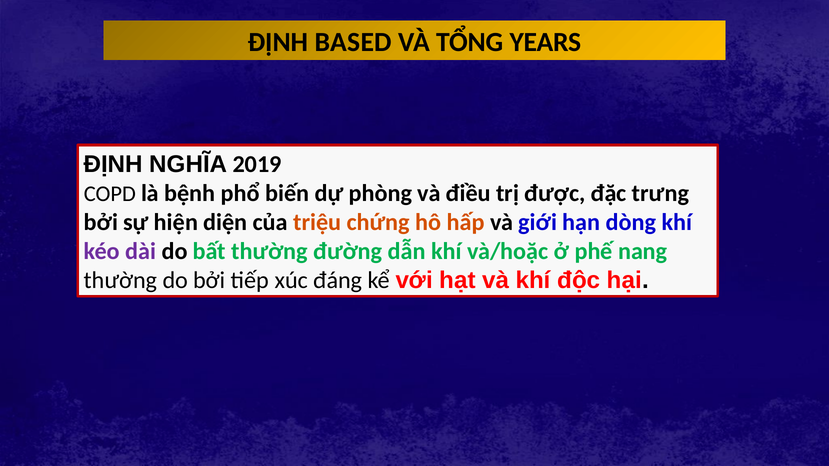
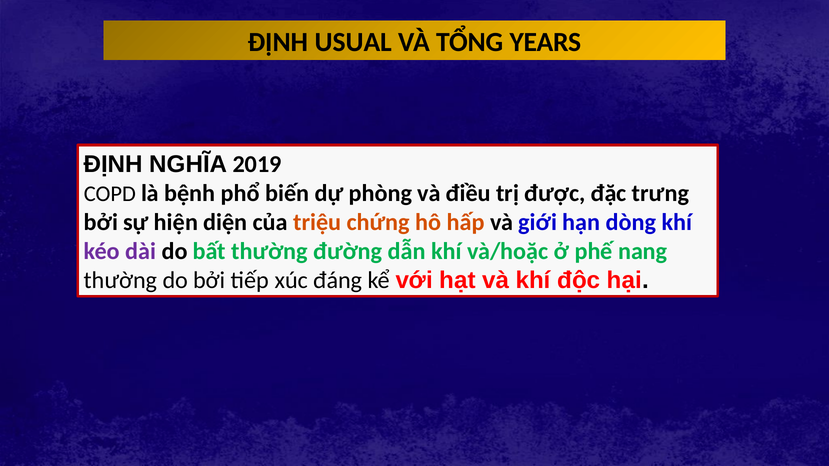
BASED: BASED -> USUAL
